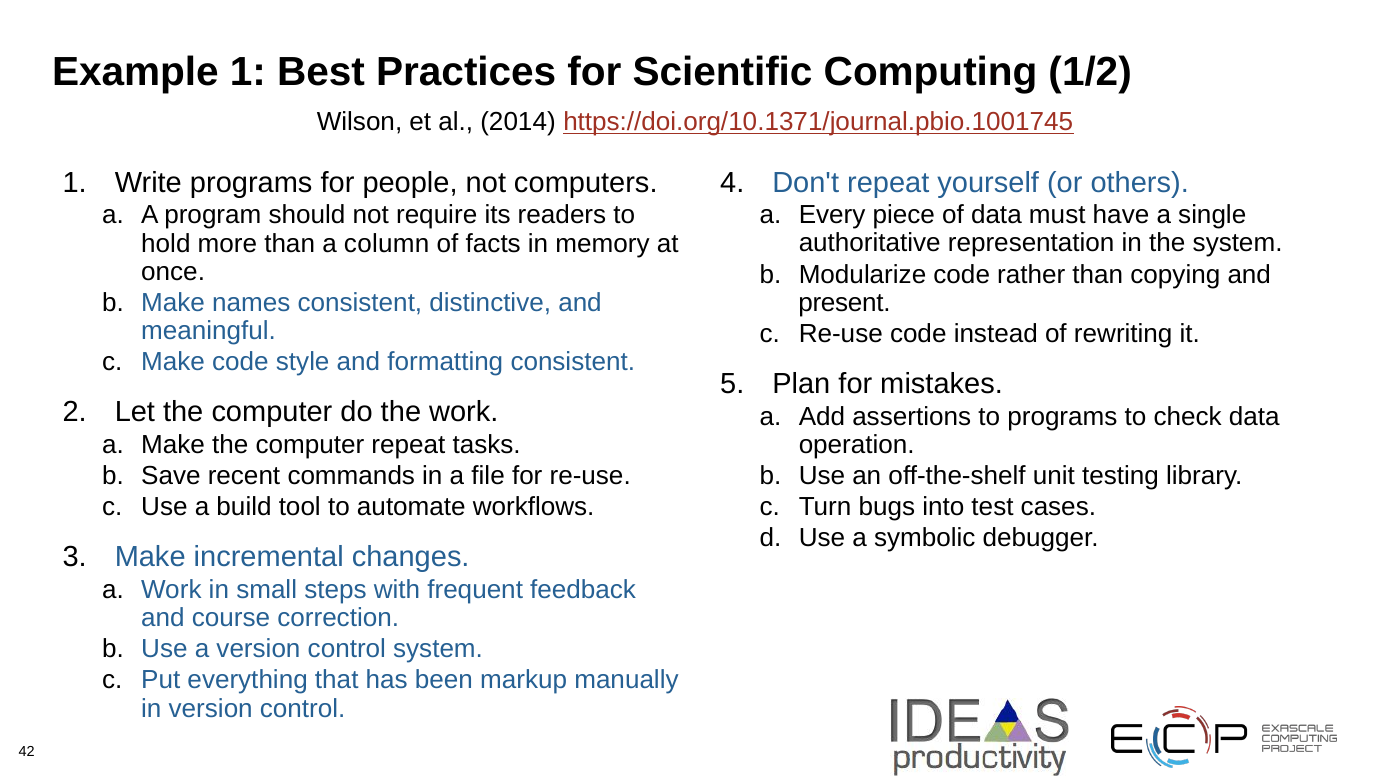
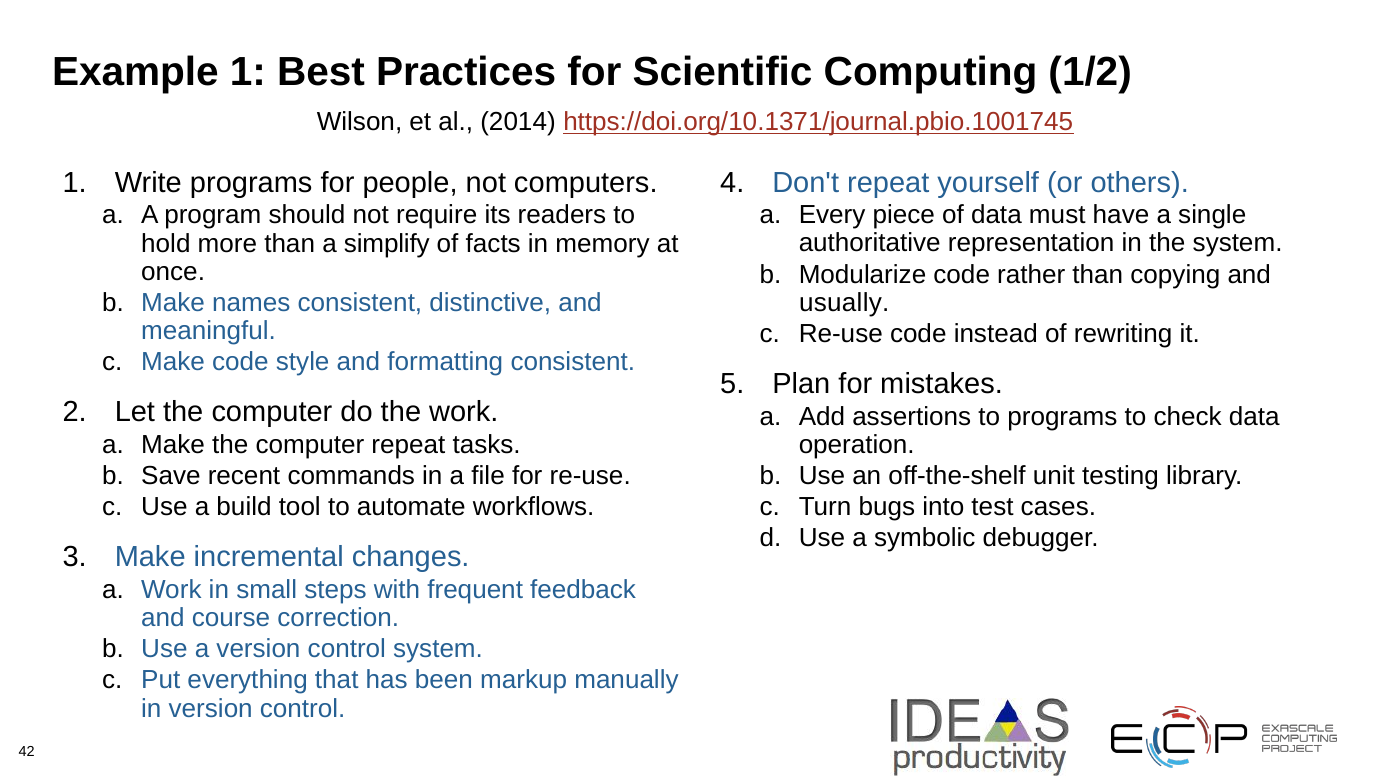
column: column -> simplify
present: present -> usually
